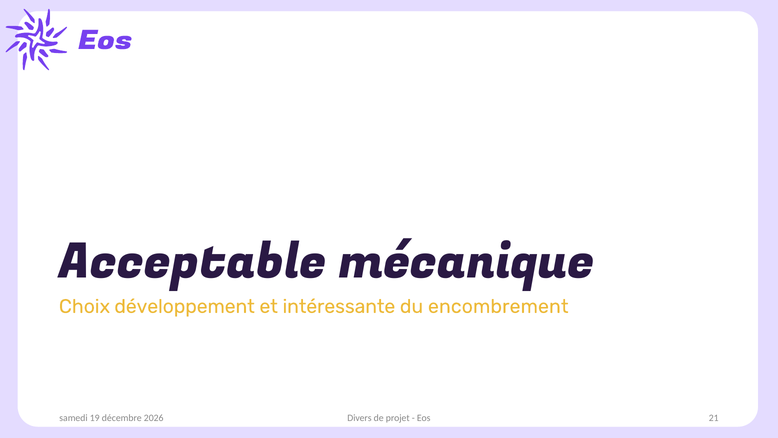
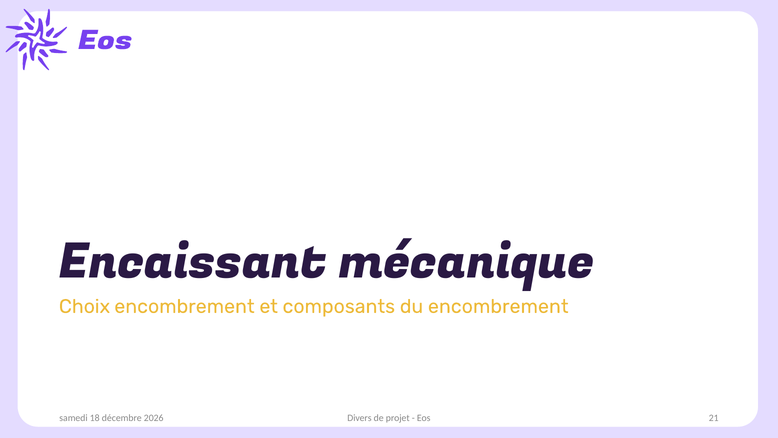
Acceptable: Acceptable -> Encaissant
Choix développement: développement -> encombrement
intéressante: intéressante -> composants
19: 19 -> 18
